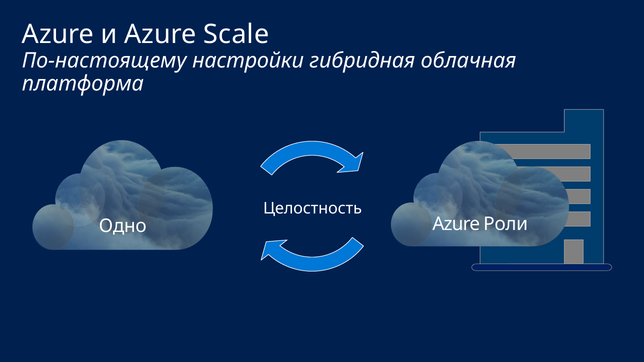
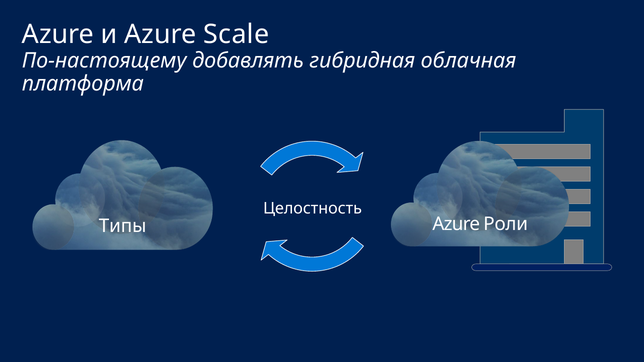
настройки: настройки -> добавлять
Одно: Одно -> Типы
